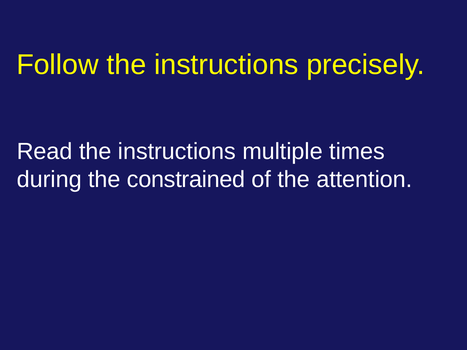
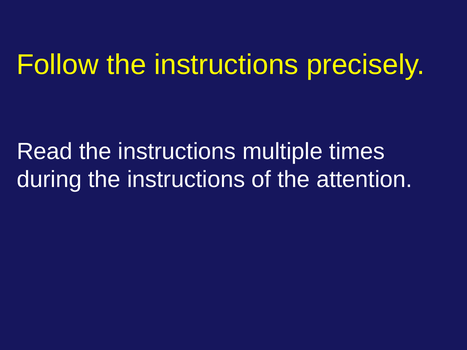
during the constrained: constrained -> instructions
